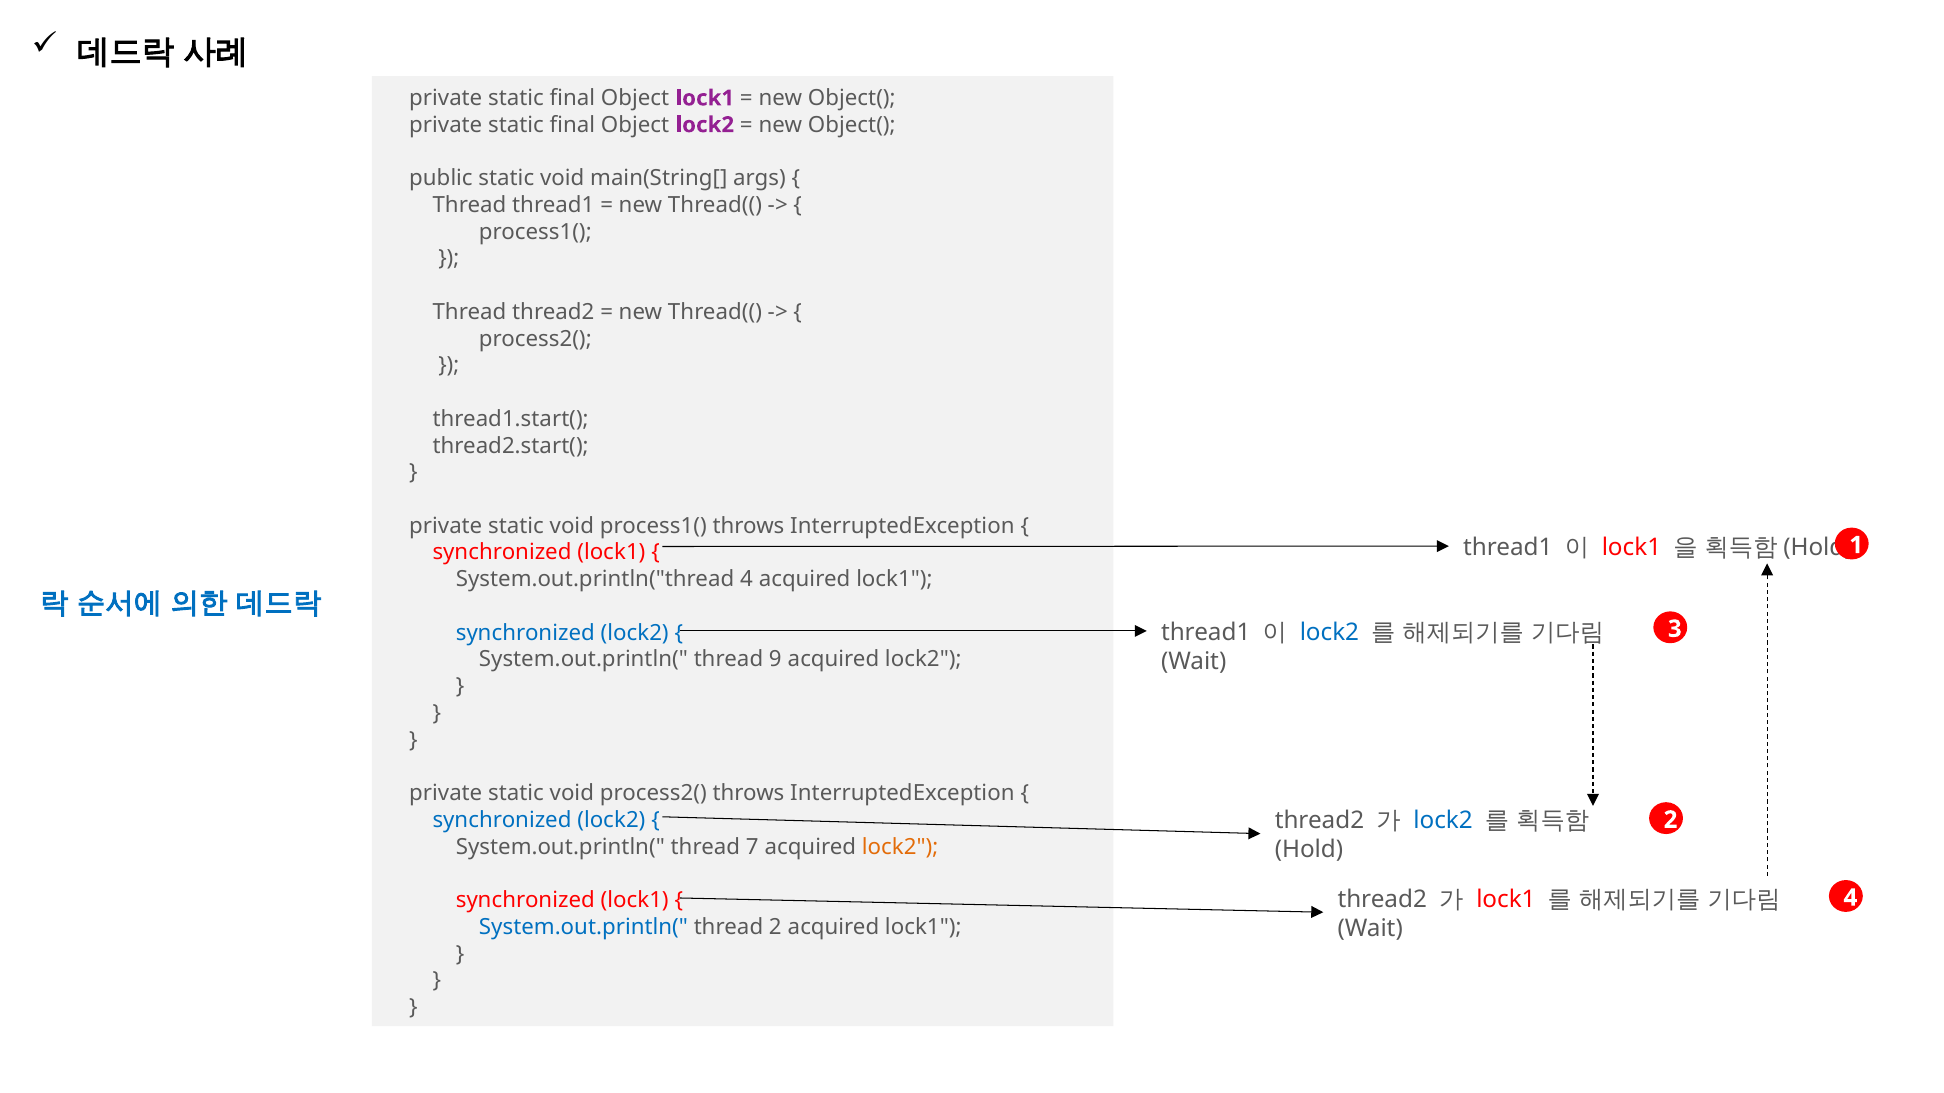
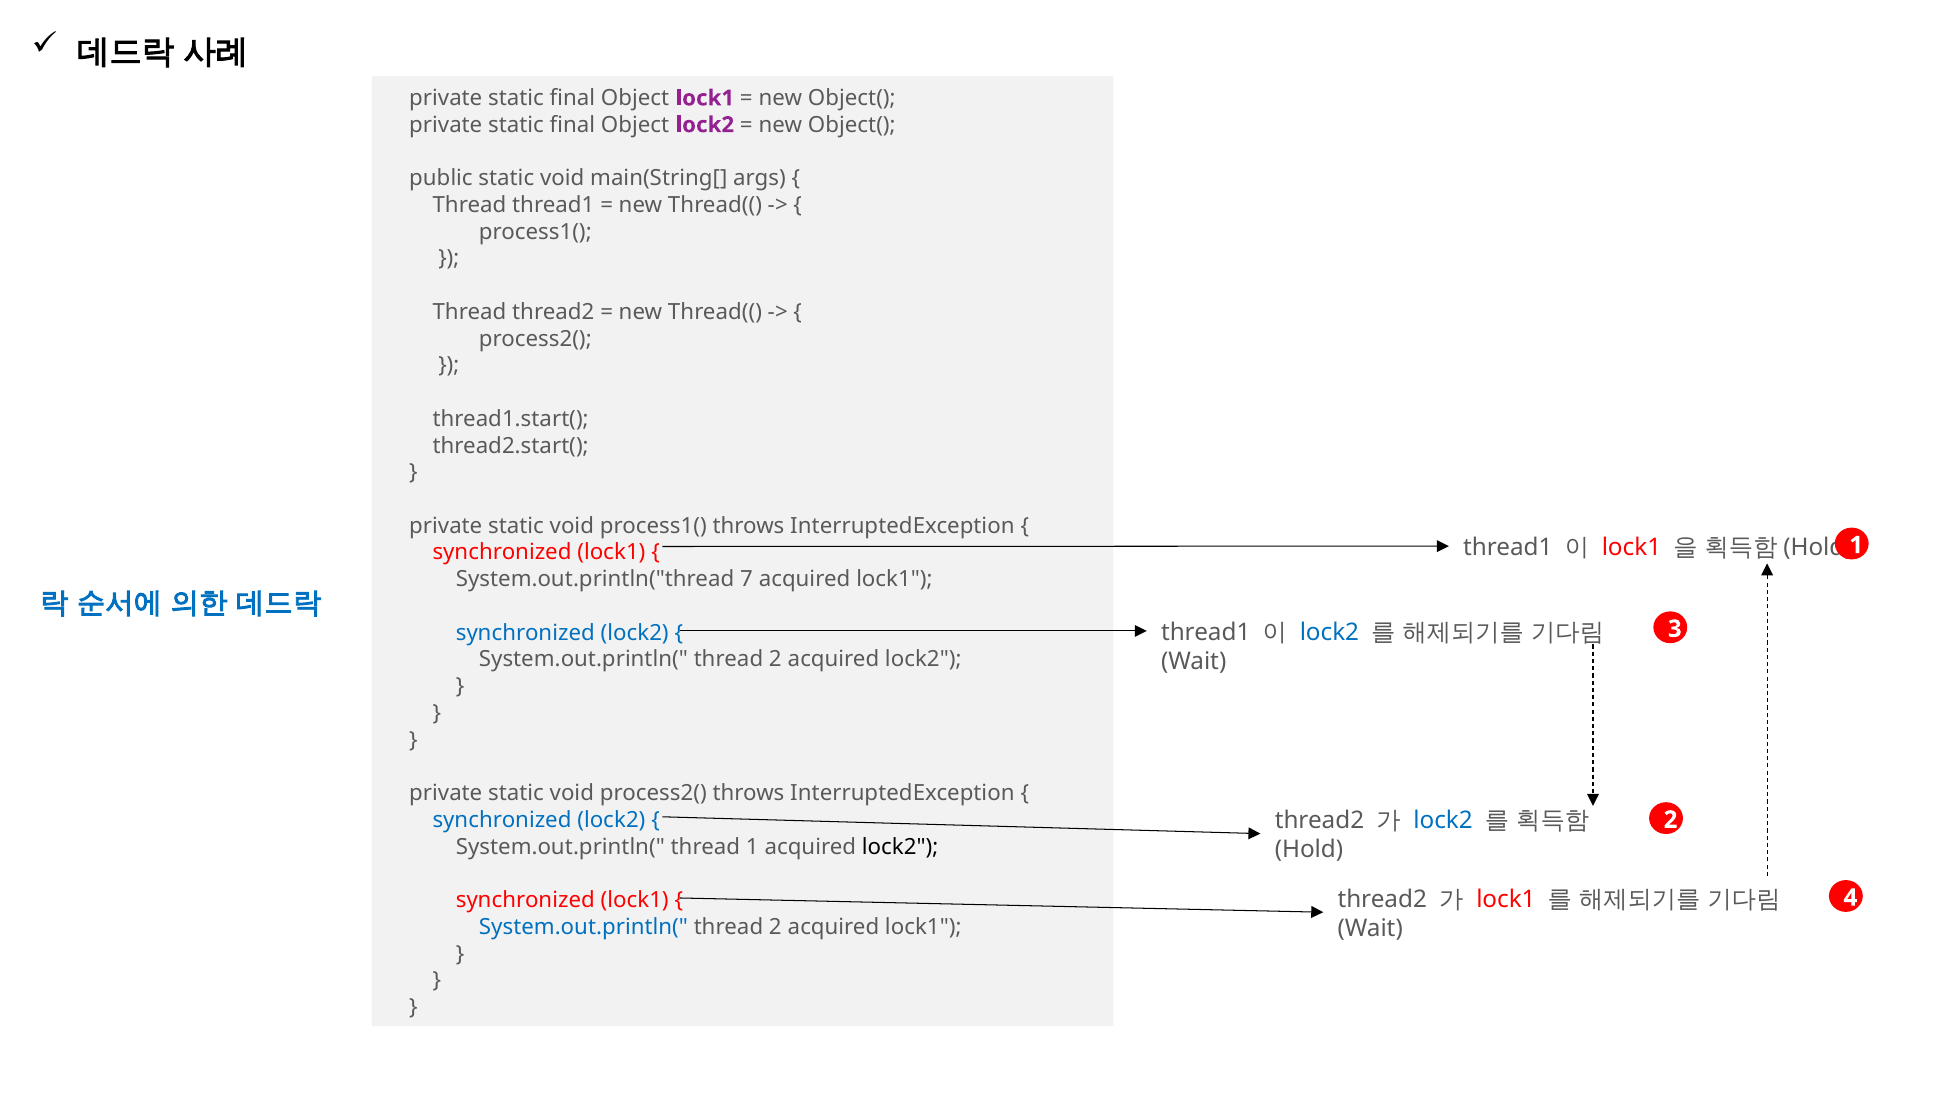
System.out.println("thread 4: 4 -> 7
9 at (775, 660): 9 -> 2
thread 7: 7 -> 1
lock2 at (900, 847) colour: orange -> black
